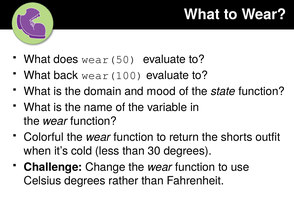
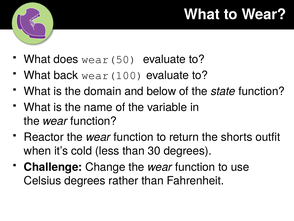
mood: mood -> below
Colorful: Colorful -> Reactor
